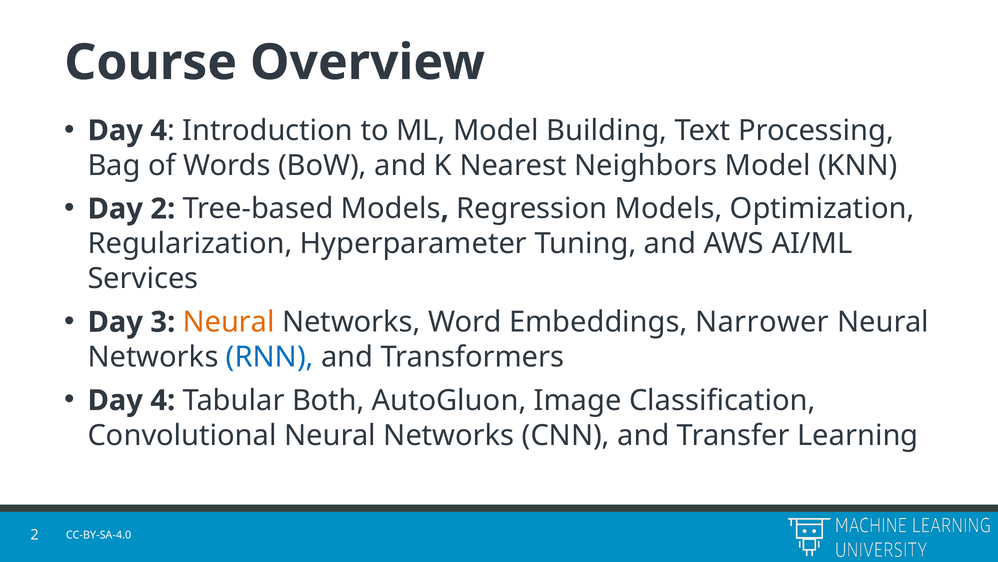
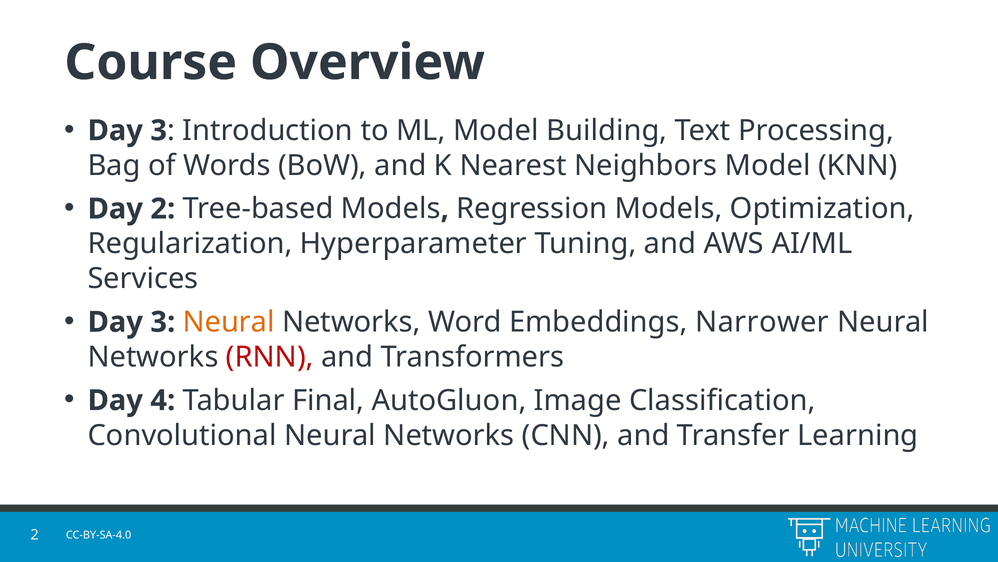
4 at (159, 130): 4 -> 3
RNN colour: blue -> red
Both: Both -> Final
